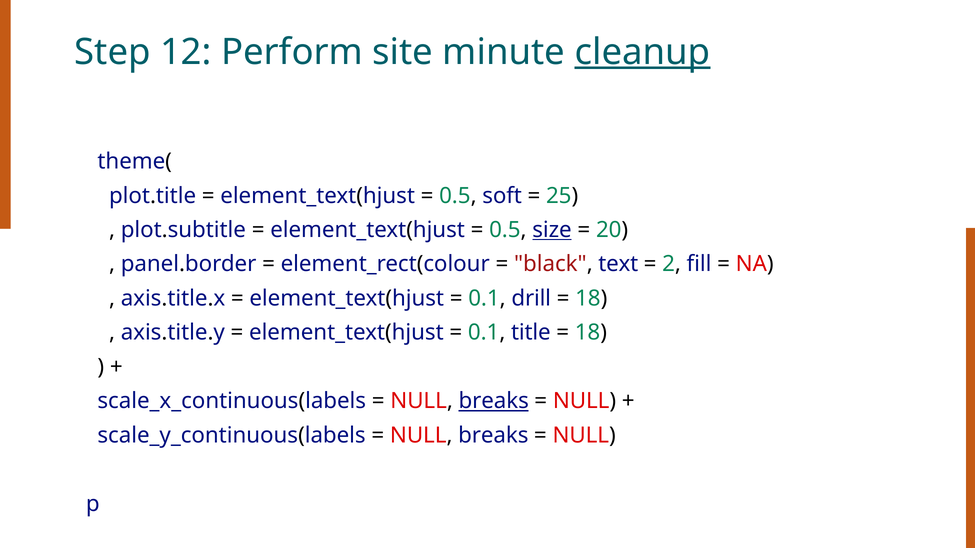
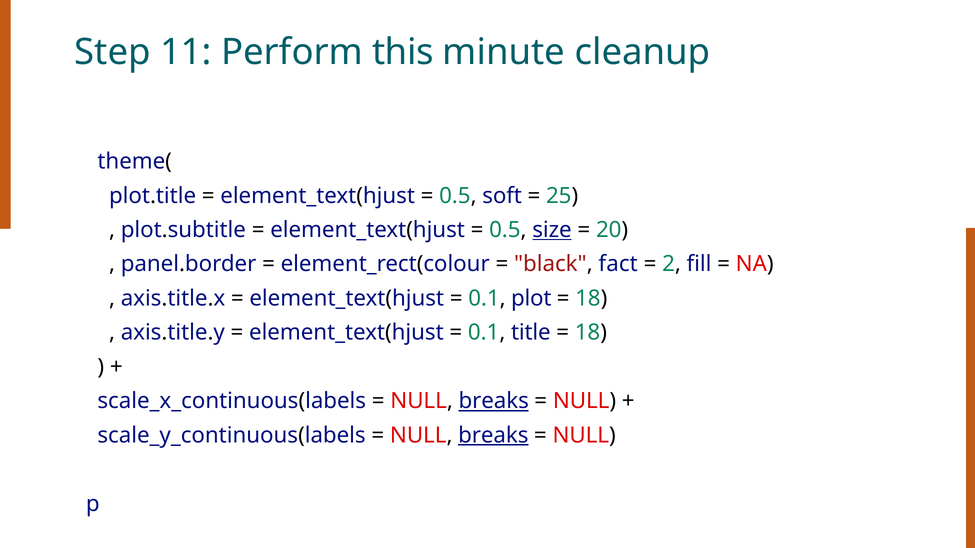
12: 12 -> 11
site: site -> this
cleanup underline: present -> none
text: text -> fact
drill: drill -> plot
breaks at (493, 436) underline: none -> present
